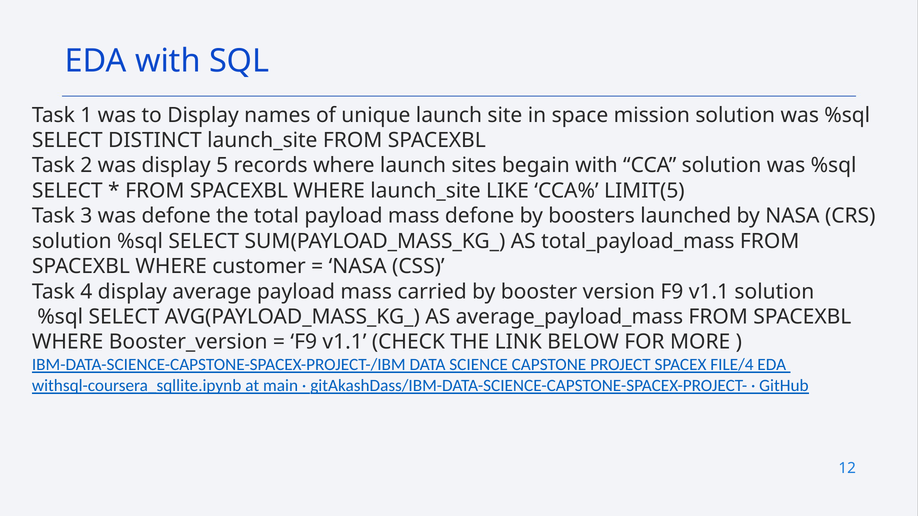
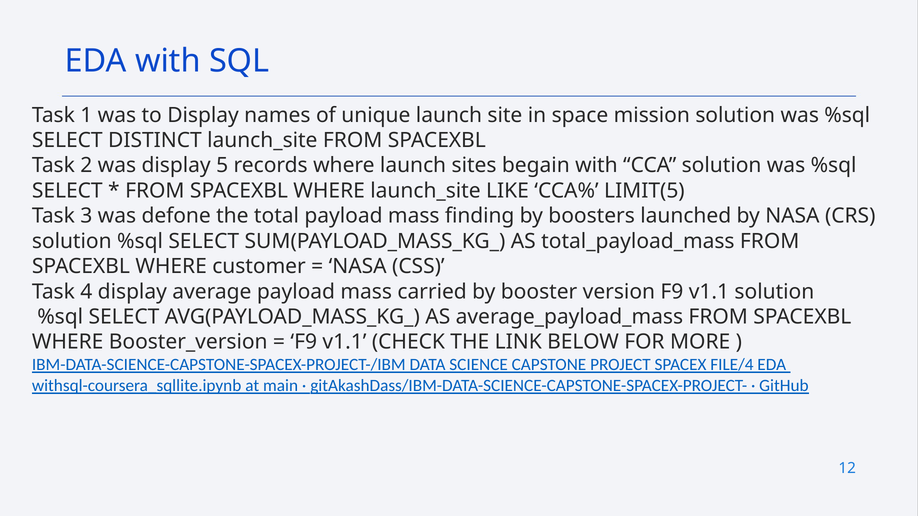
mass defone: defone -> finding
